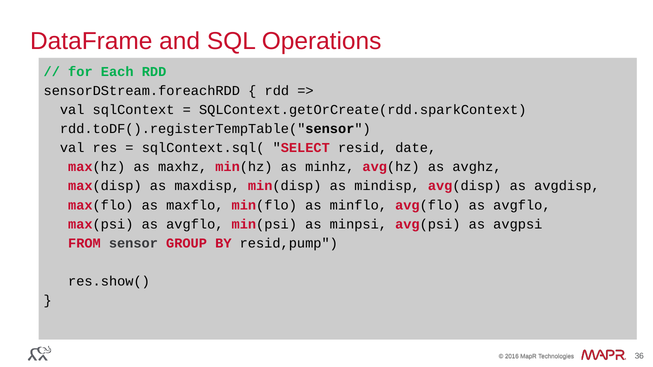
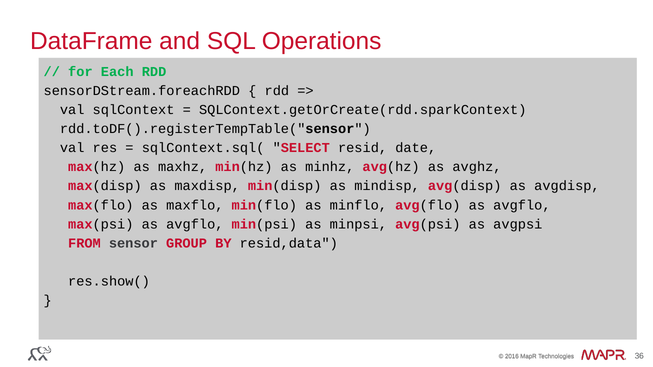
resid,pump: resid,pump -> resid,data
